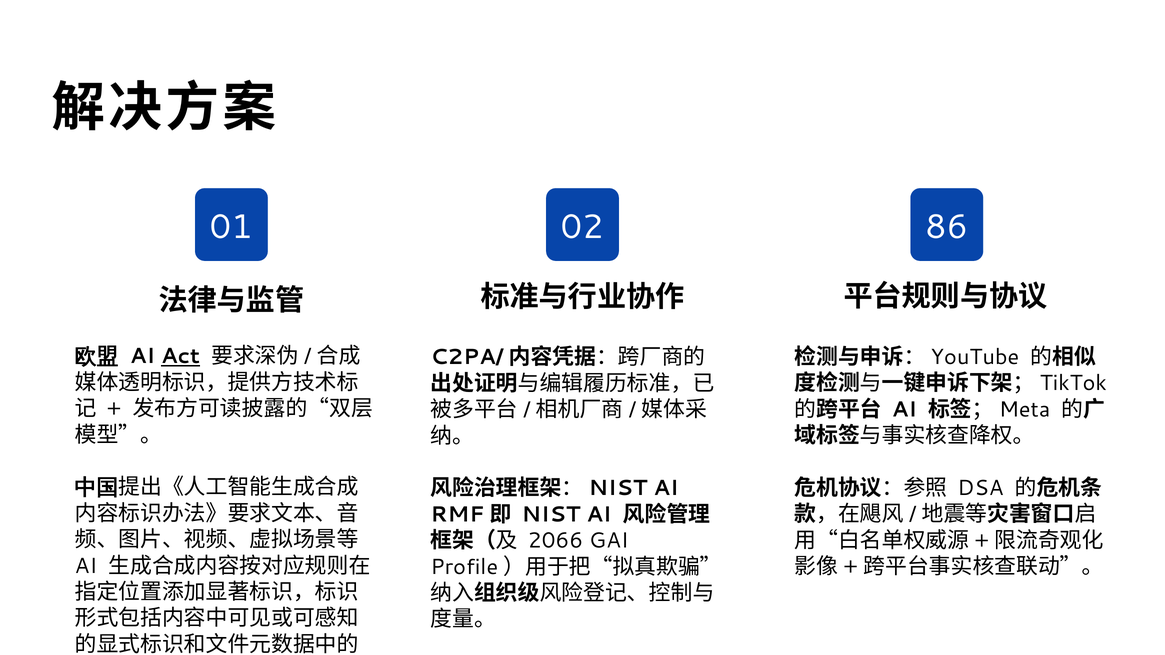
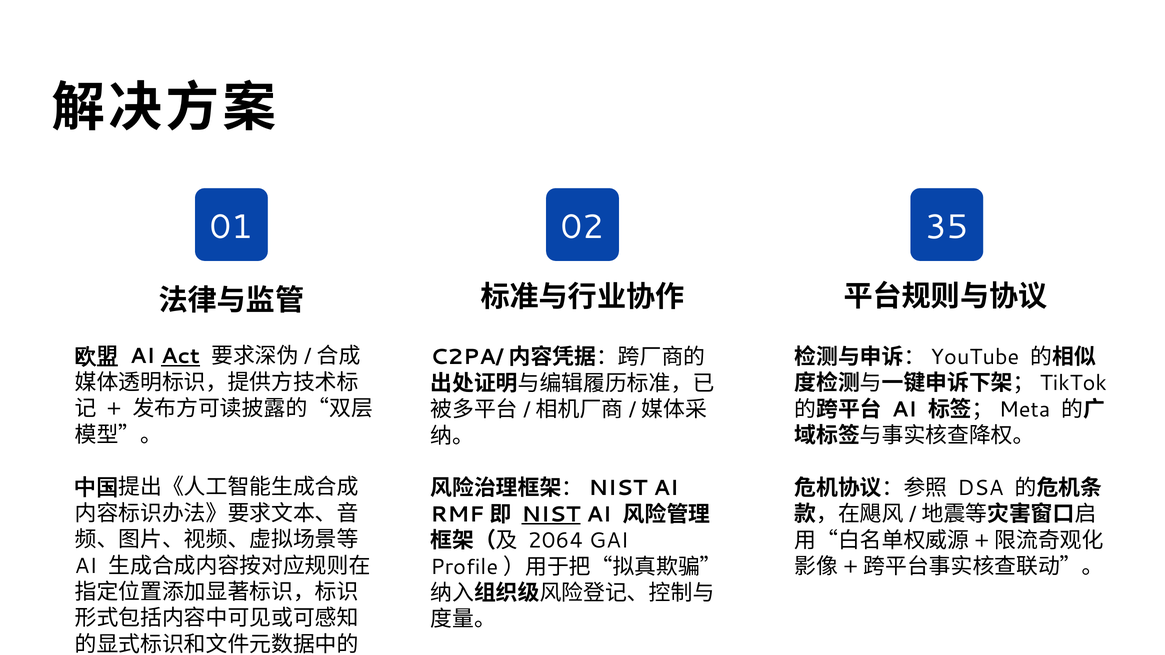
86: 86 -> 35
NIST underline: none -> present
2066: 2066 -> 2064
